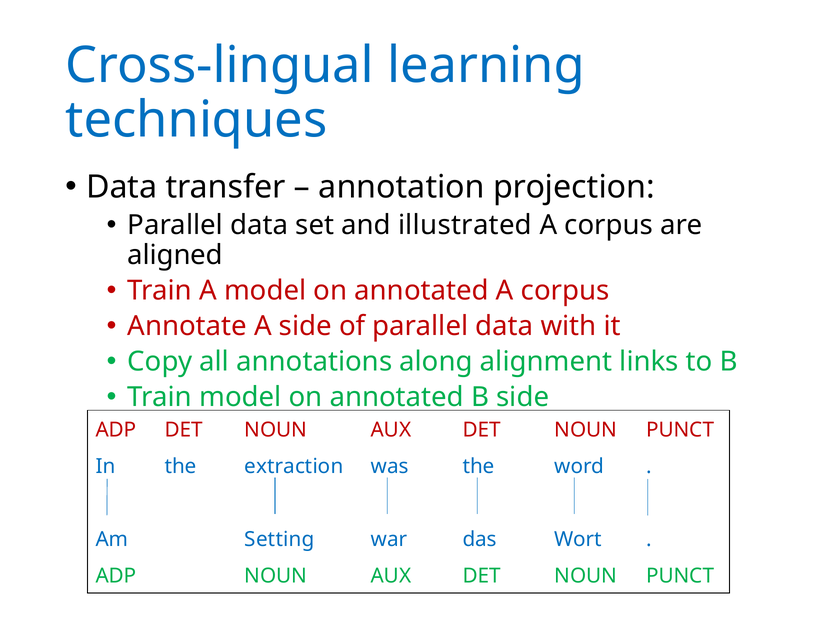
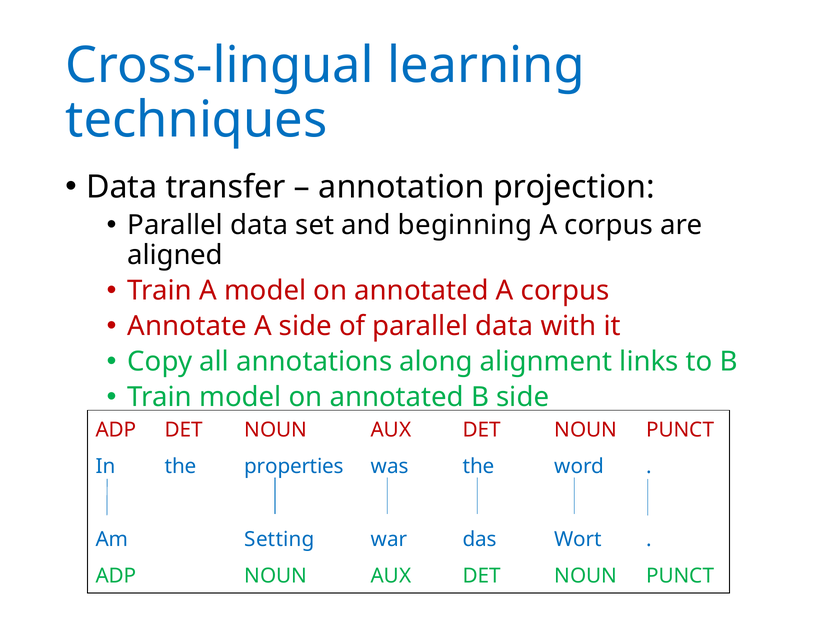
illustrated: illustrated -> beginning
extraction: extraction -> properties
